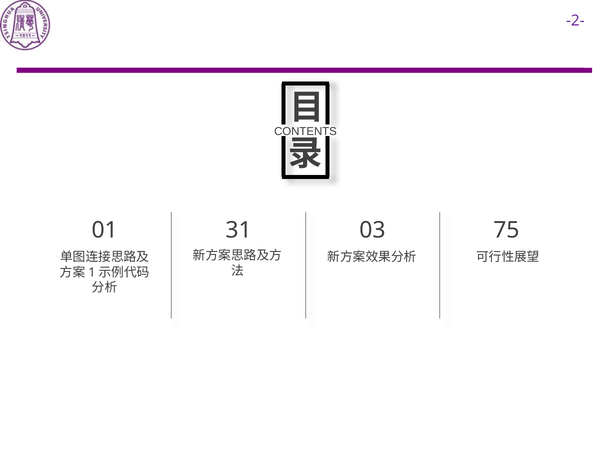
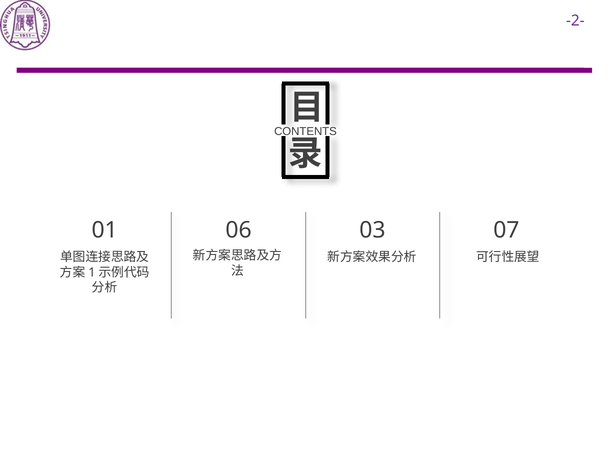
31: 31 -> 06
75: 75 -> 07
